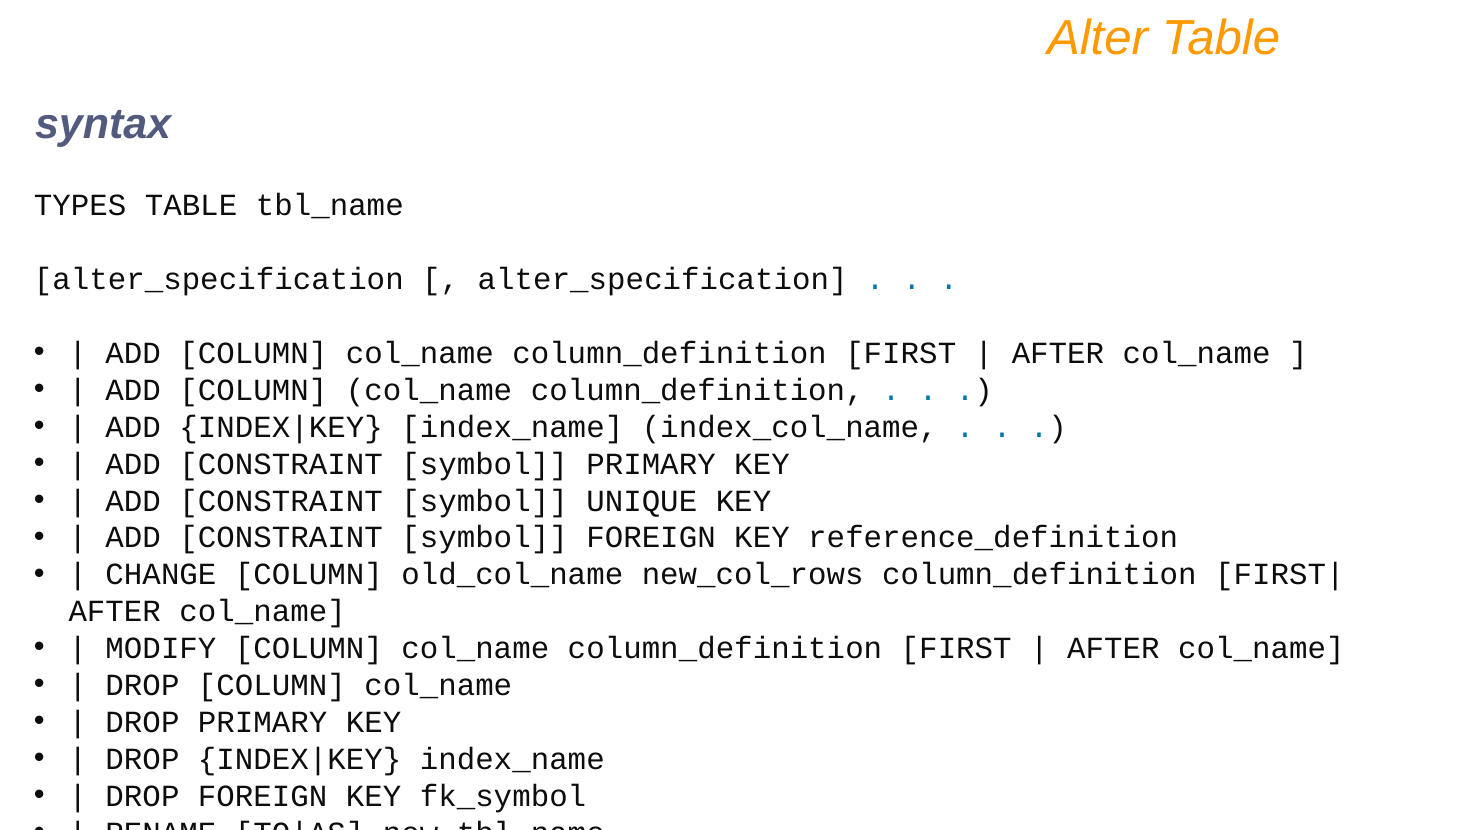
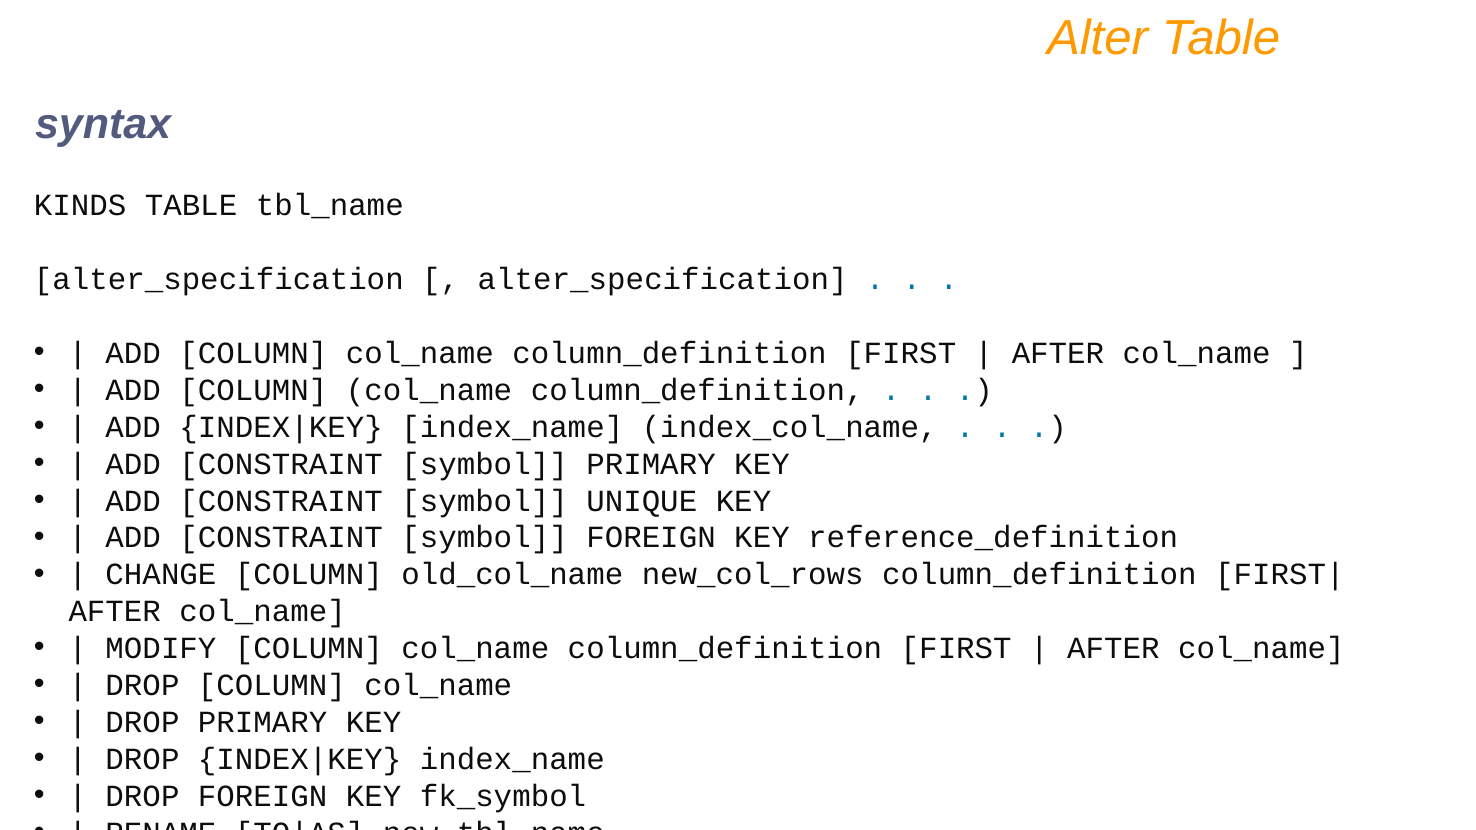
TYPES: TYPES -> KINDS
